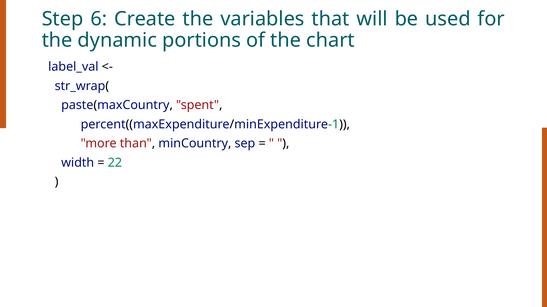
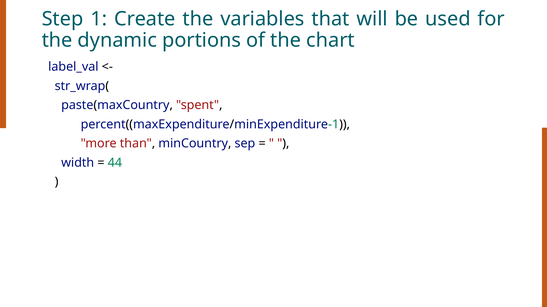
6: 6 -> 1
22: 22 -> 44
